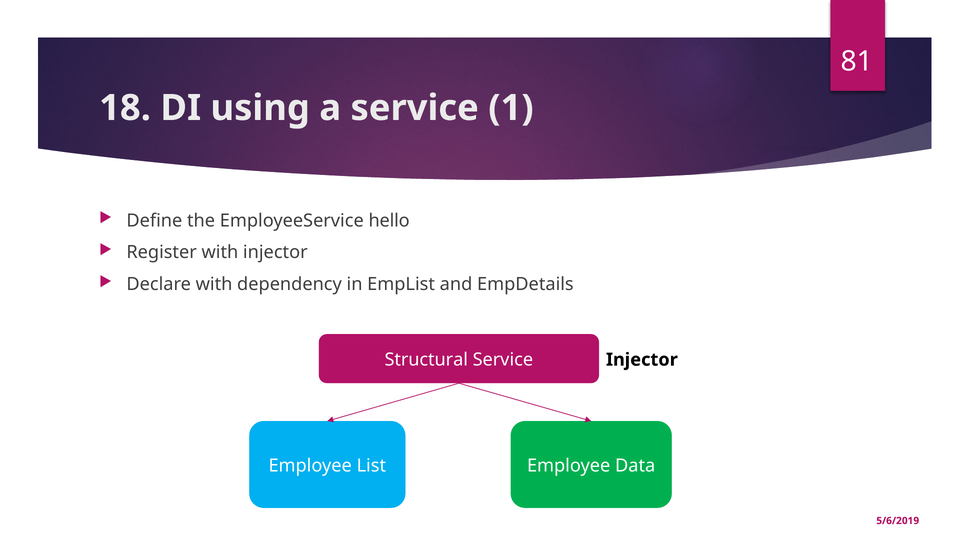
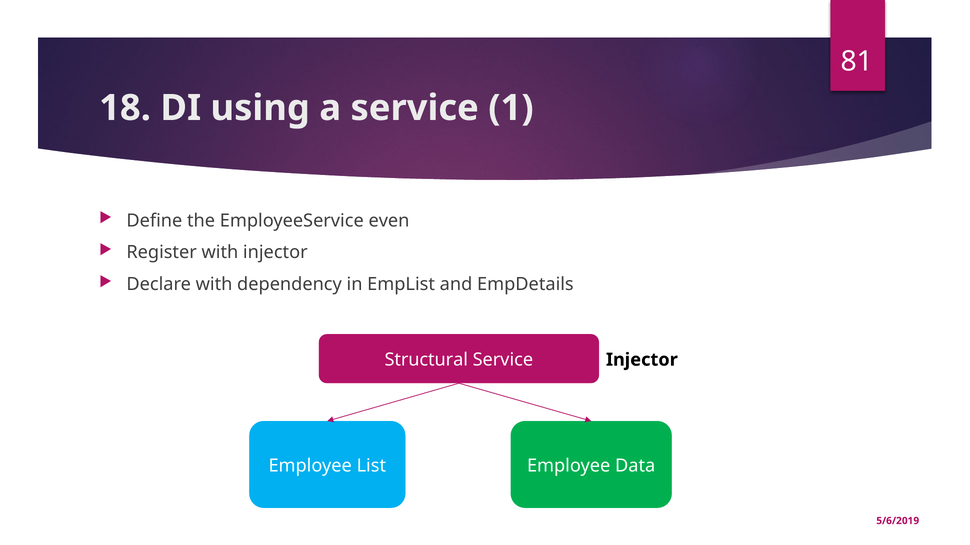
hello: hello -> even
